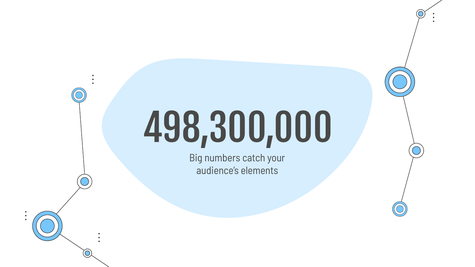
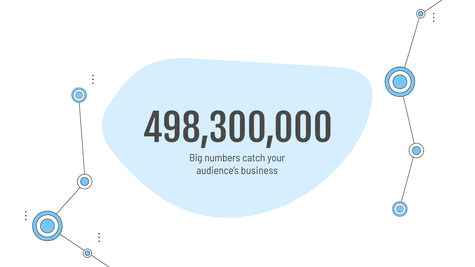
elements: elements -> business
